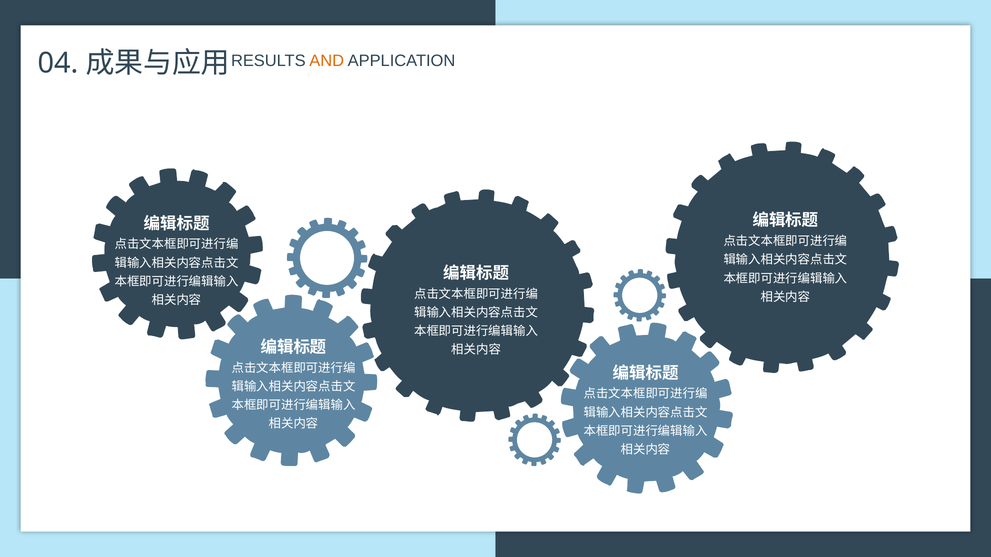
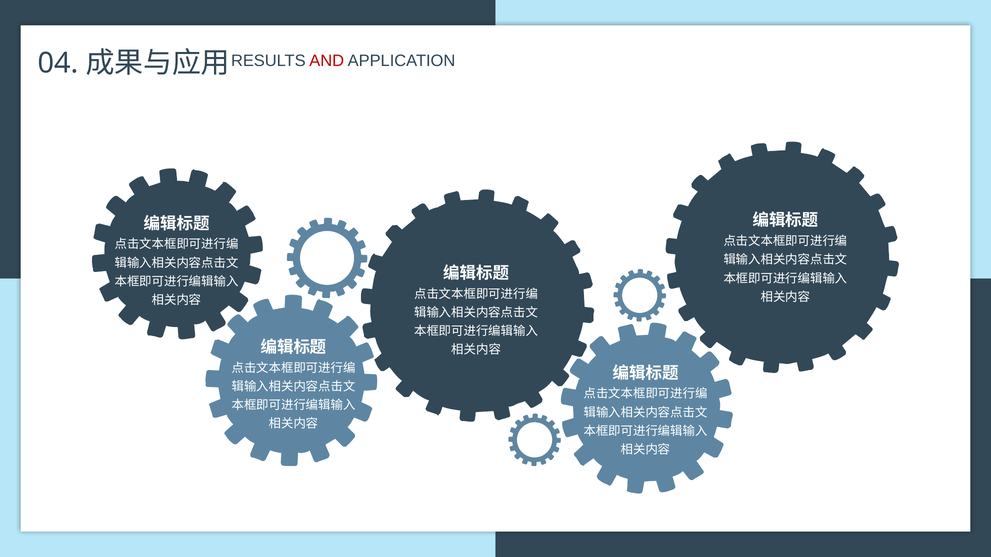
AND colour: orange -> red
